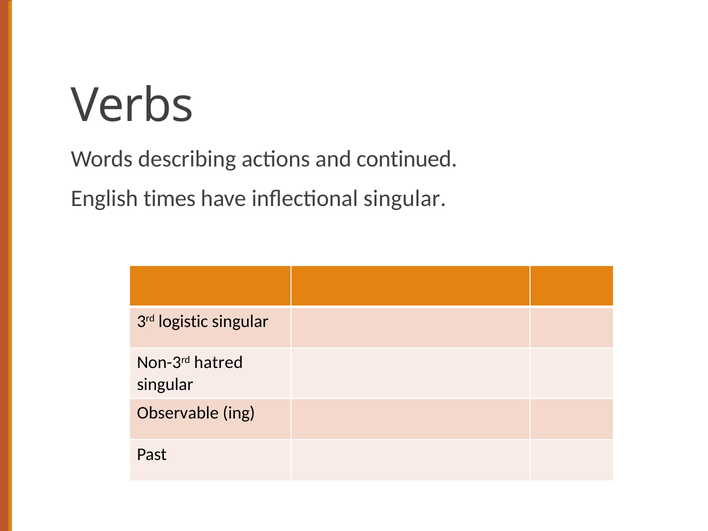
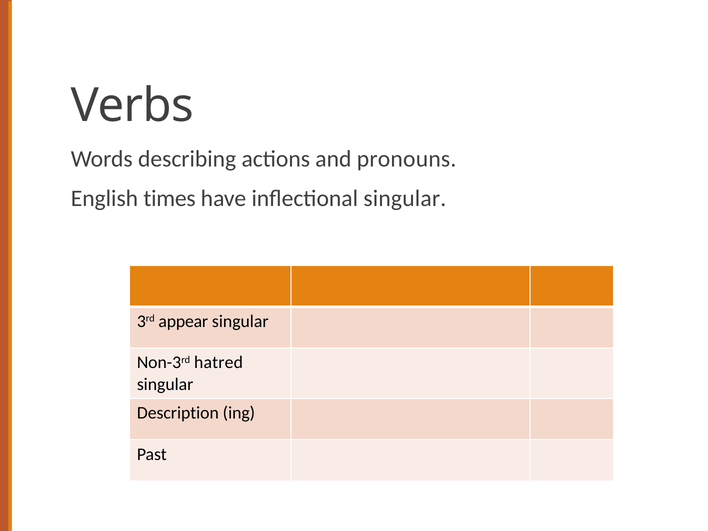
continued: continued -> pronouns
logistic: logistic -> appear
Observable: Observable -> Description
